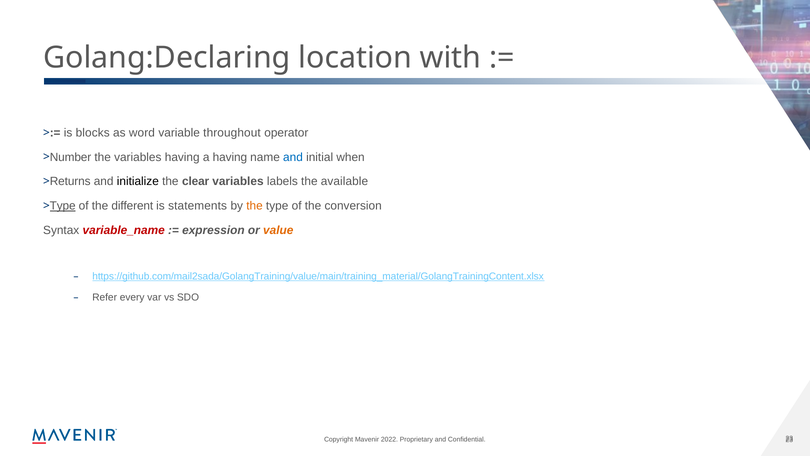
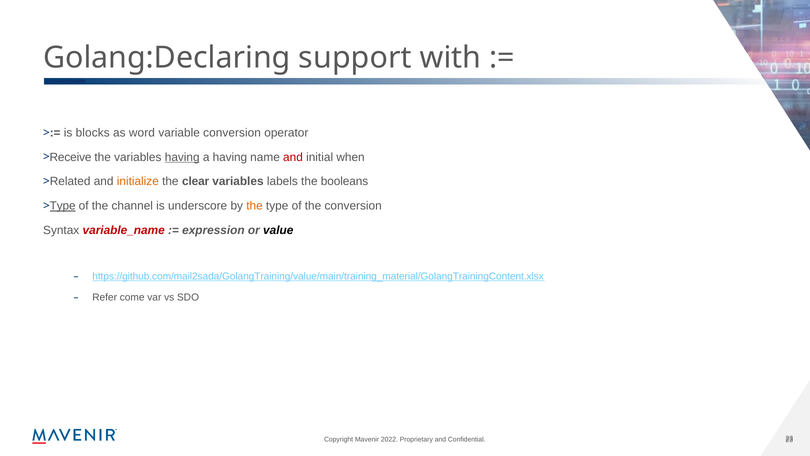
location: location -> support
variable throughout: throughout -> conversion
Number: Number -> Receive
having at (182, 157) underline: none -> present
and at (293, 157) colour: blue -> red
Returns: Returns -> Related
initialize colour: black -> orange
available: available -> booleans
different: different -> channel
statements: statements -> underscore
value colour: orange -> black
every: every -> come
